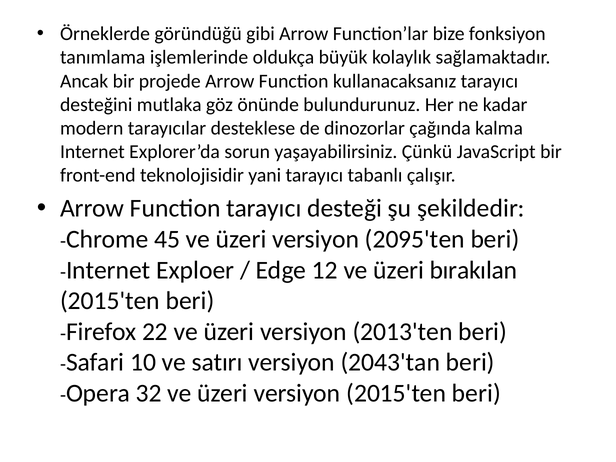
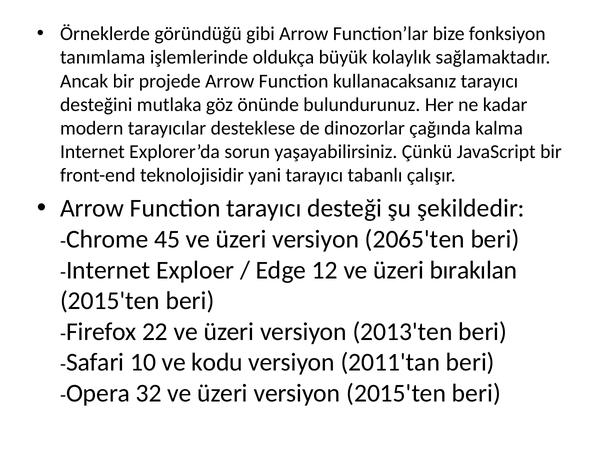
2095'ten: 2095'ten -> 2065'ten
satırı: satırı -> kodu
2043'tan: 2043'tan -> 2011'tan
